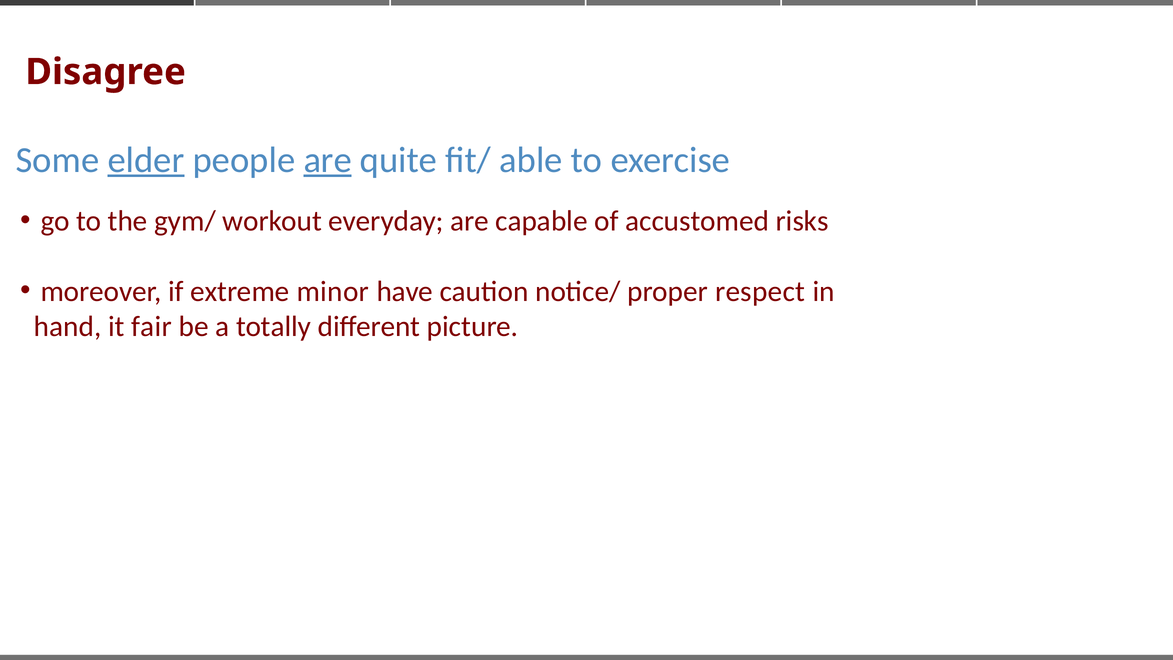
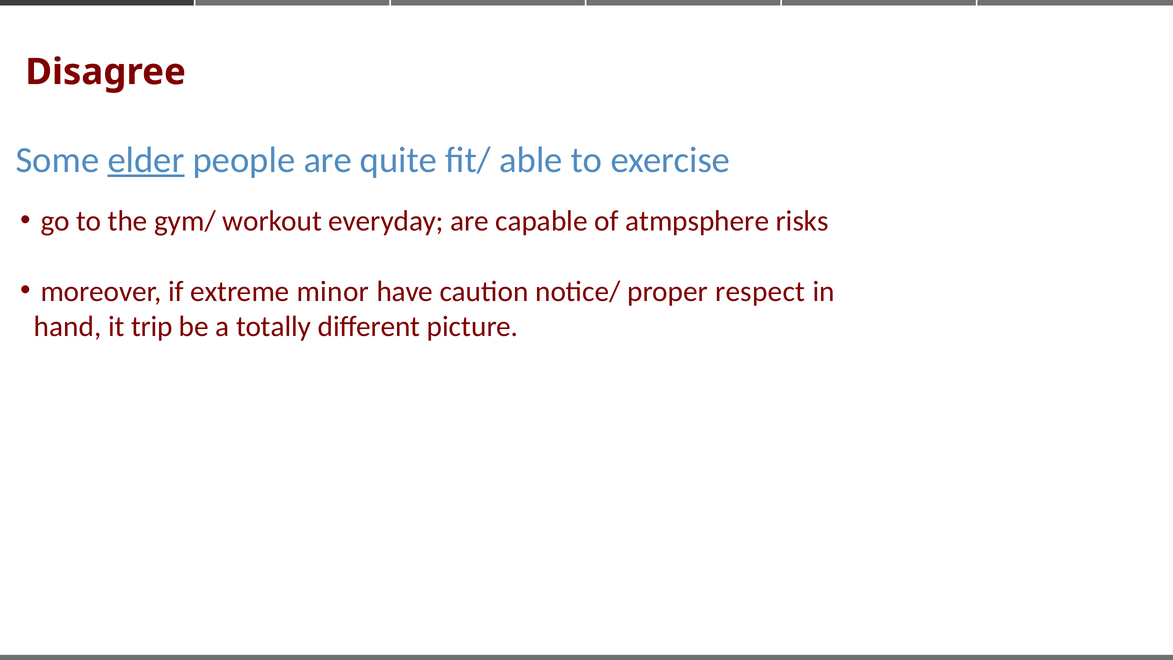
are at (328, 160) underline: present -> none
accustomed: accustomed -> atmpsphere
fair: fair -> trip
